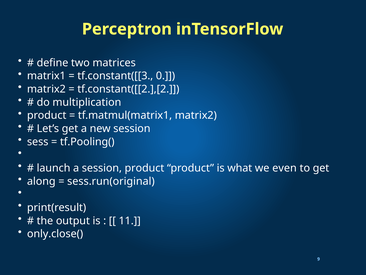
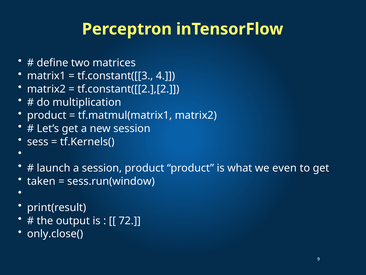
0: 0 -> 4
tf.Pooling(: tf.Pooling( -> tf.Kernels(
along: along -> taken
sess.run(original: sess.run(original -> sess.run(window
11: 11 -> 72
